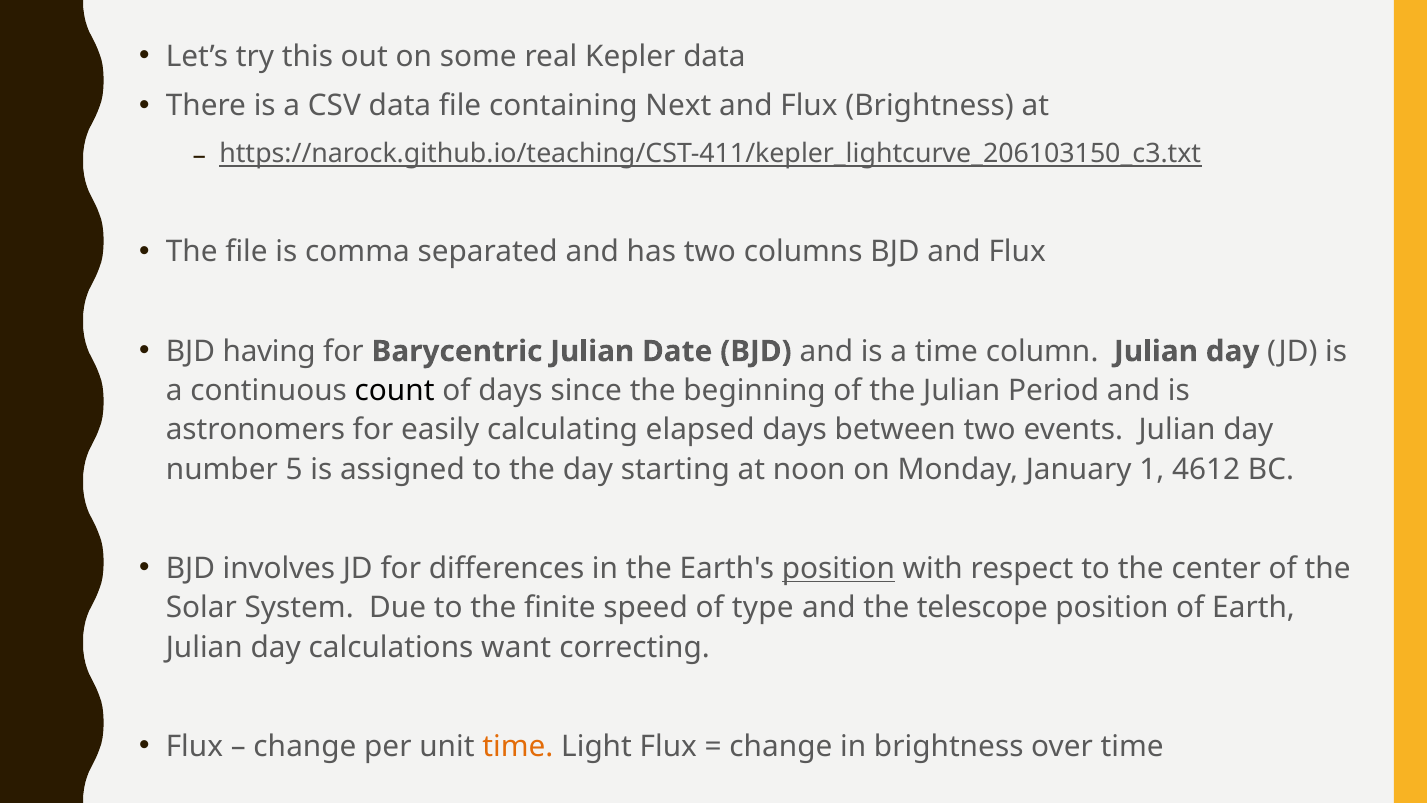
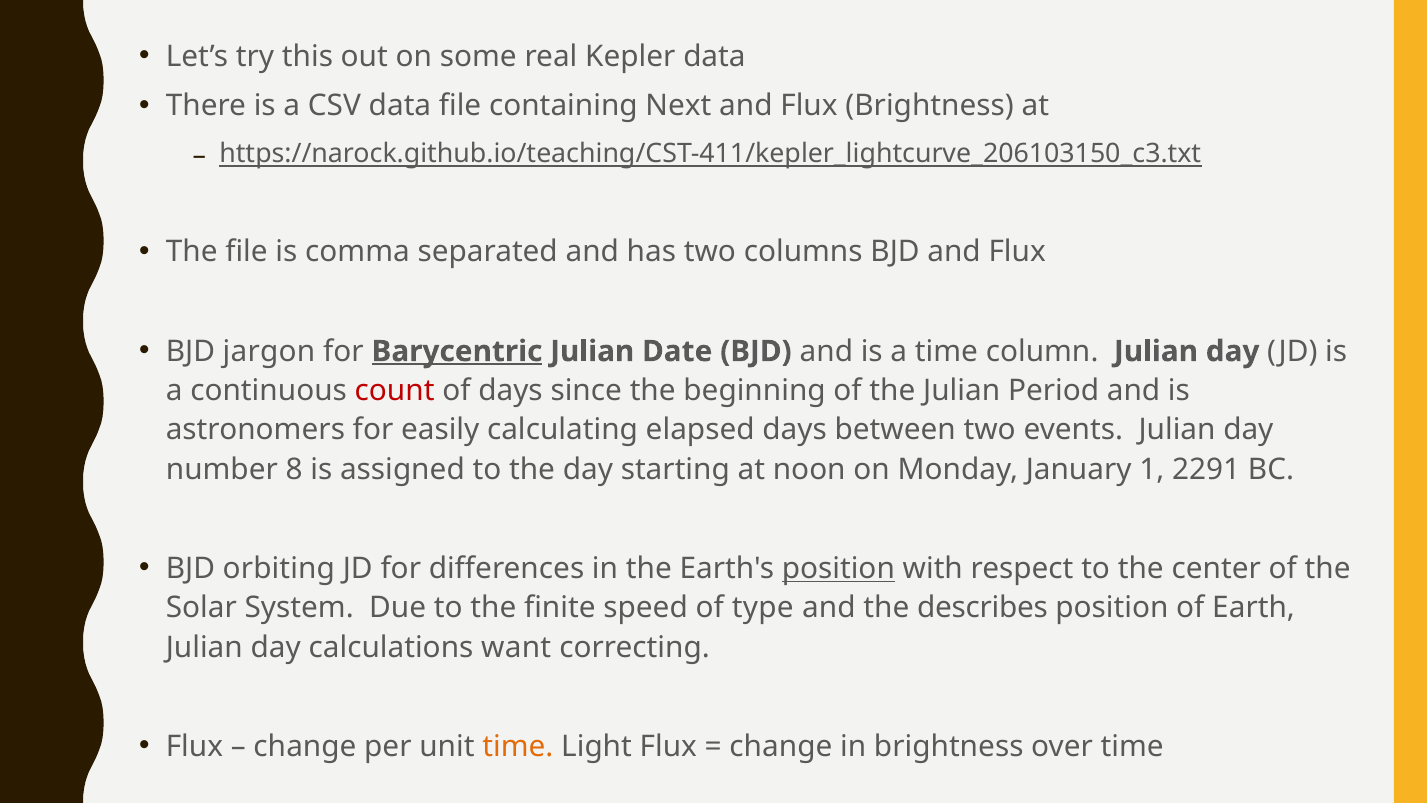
having: having -> jargon
Barycentric underline: none -> present
count colour: black -> red
5: 5 -> 8
4612: 4612 -> 2291
involves: involves -> orbiting
telescope: telescope -> describes
